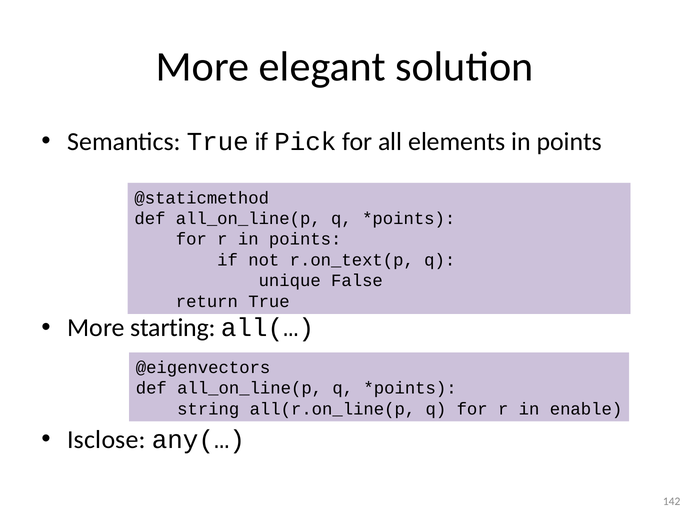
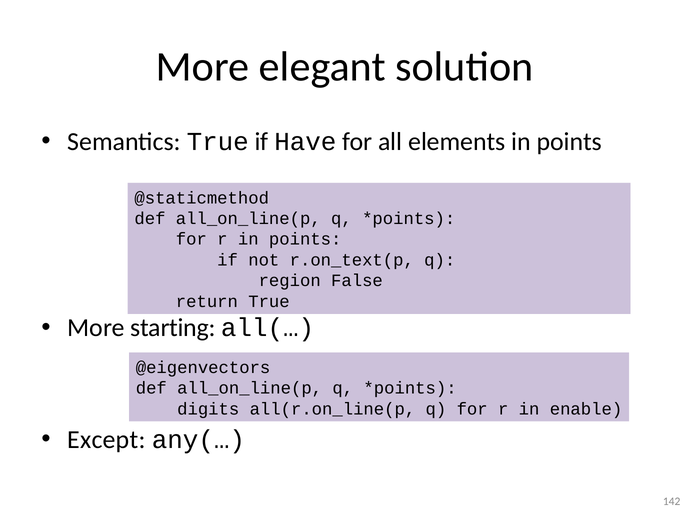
Pick: Pick -> Have
unique: unique -> region
string: string -> digits
Isclose: Isclose -> Except
